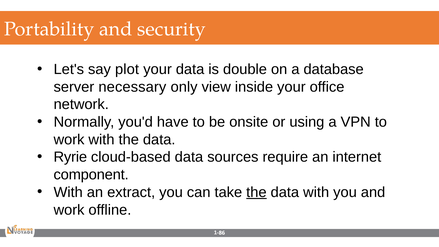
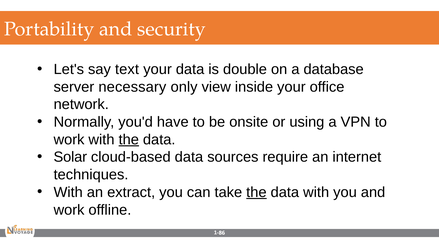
plot: plot -> text
the at (129, 140) underline: none -> present
Ryrie: Ryrie -> Solar
component: component -> techniques
